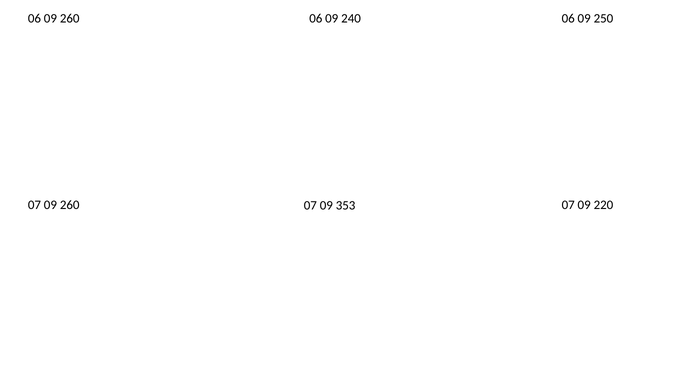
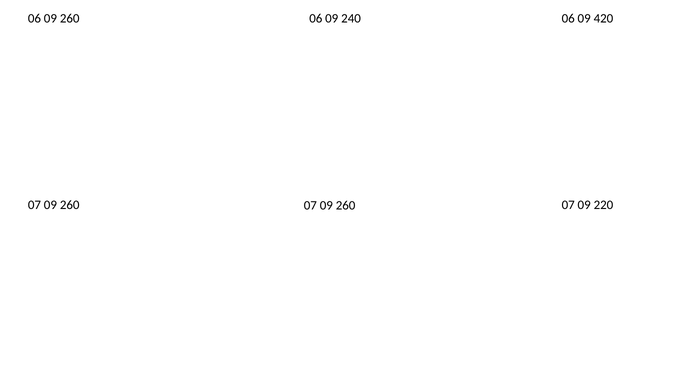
250: 250 -> 420
260 07 09 353: 353 -> 260
